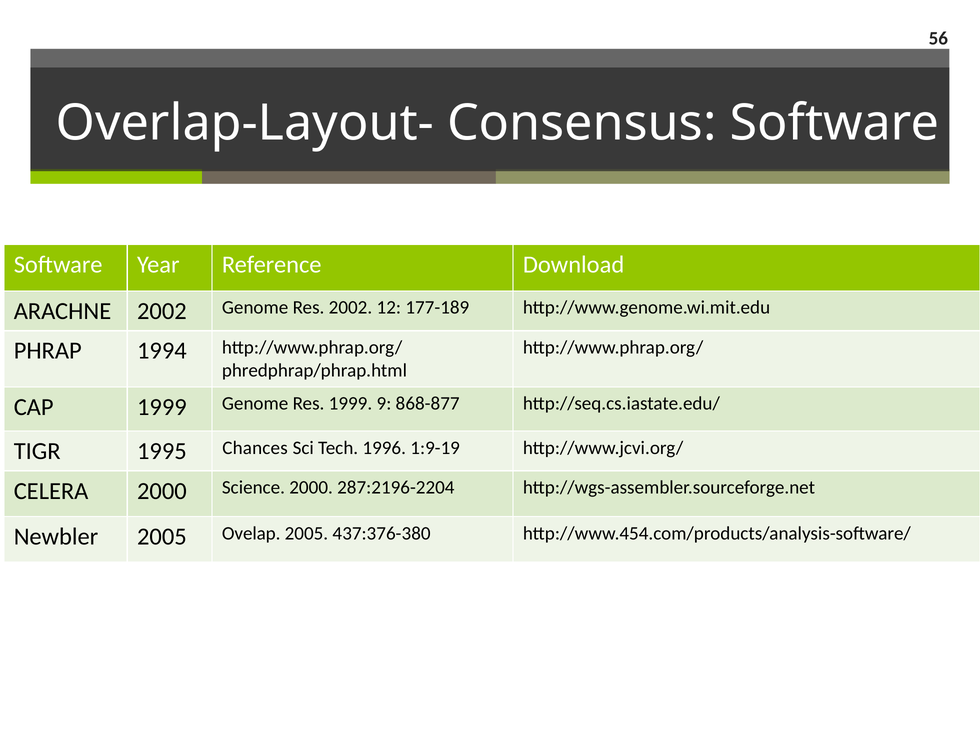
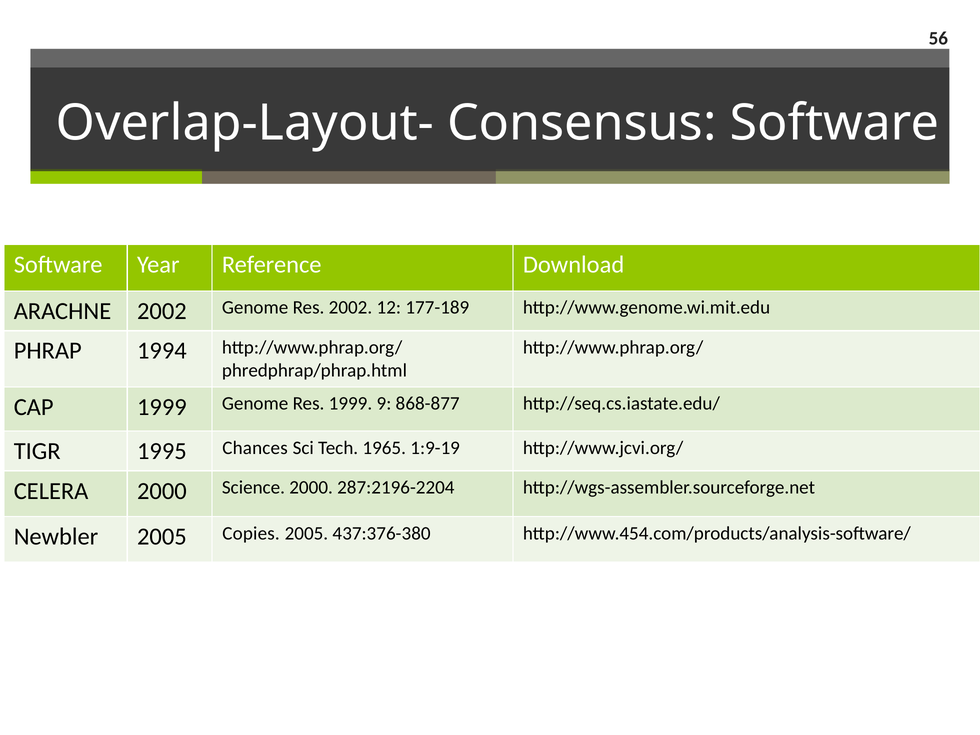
1996: 1996 -> 1965
Ovelap: Ovelap -> Copies
